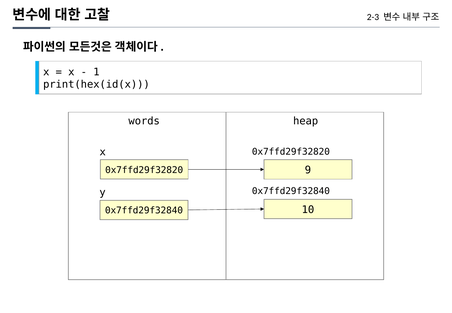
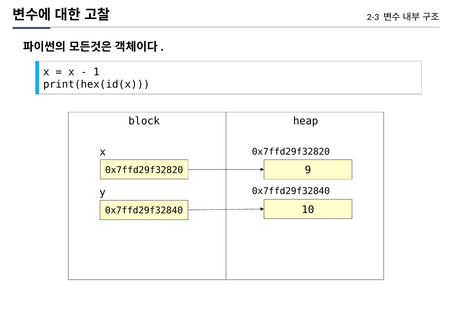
words: words -> block
